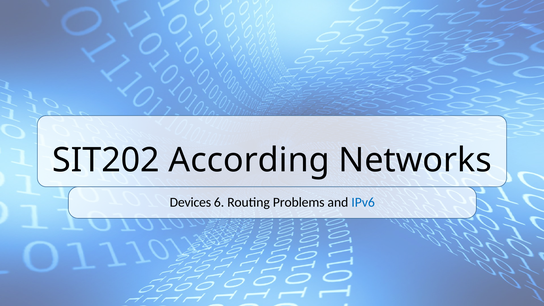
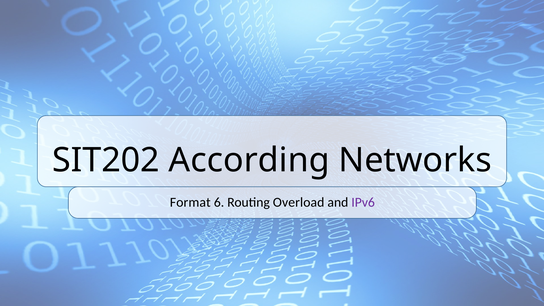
Devices: Devices -> Format
Problems: Problems -> Overload
IPv6 colour: blue -> purple
